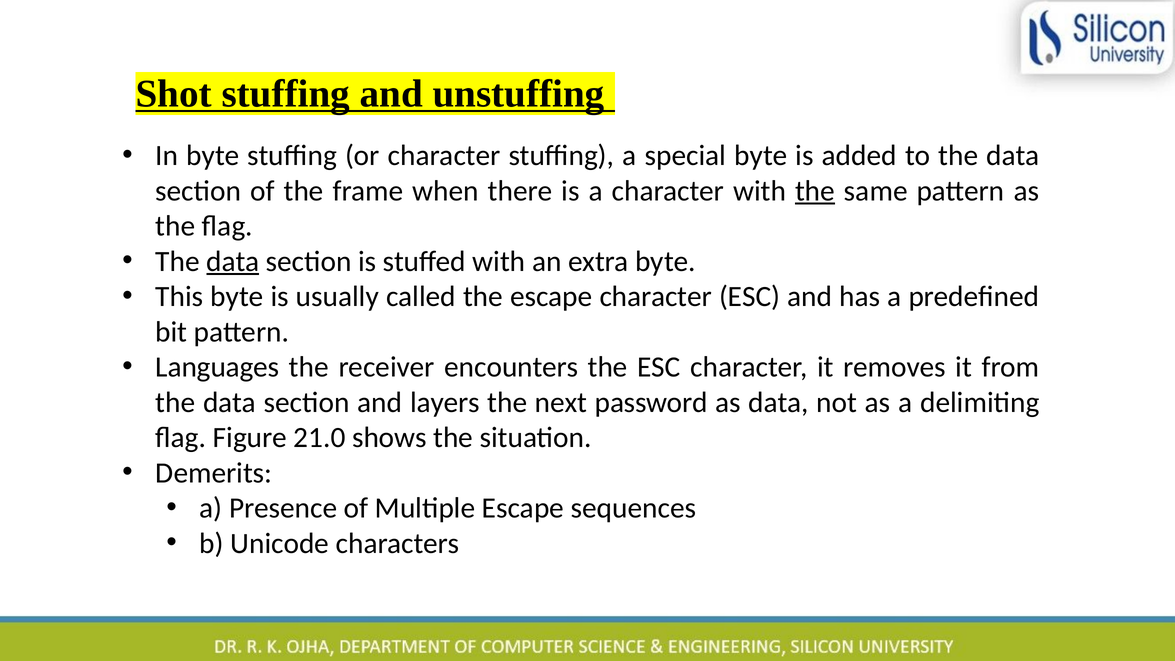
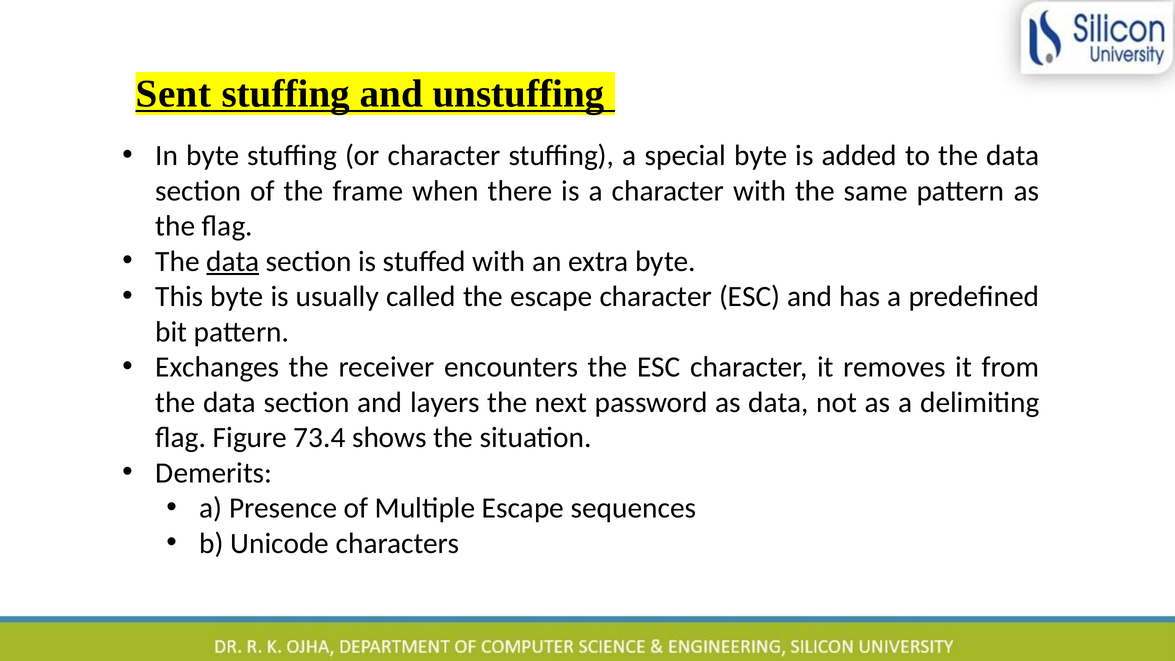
Shot: Shot -> Sent
the at (815, 191) underline: present -> none
Languages: Languages -> Exchanges
21.0: 21.0 -> 73.4
